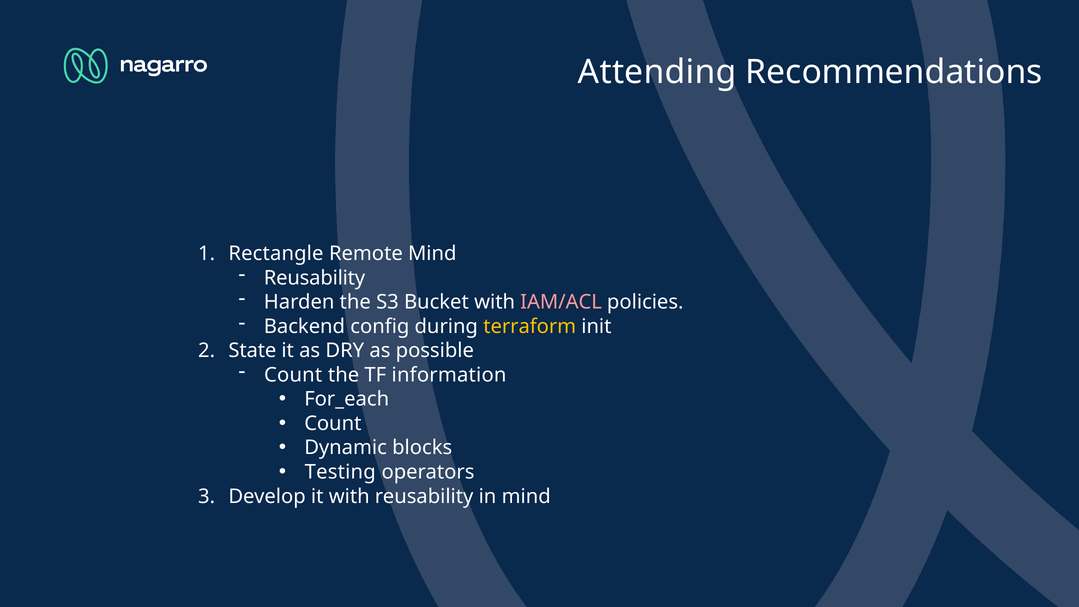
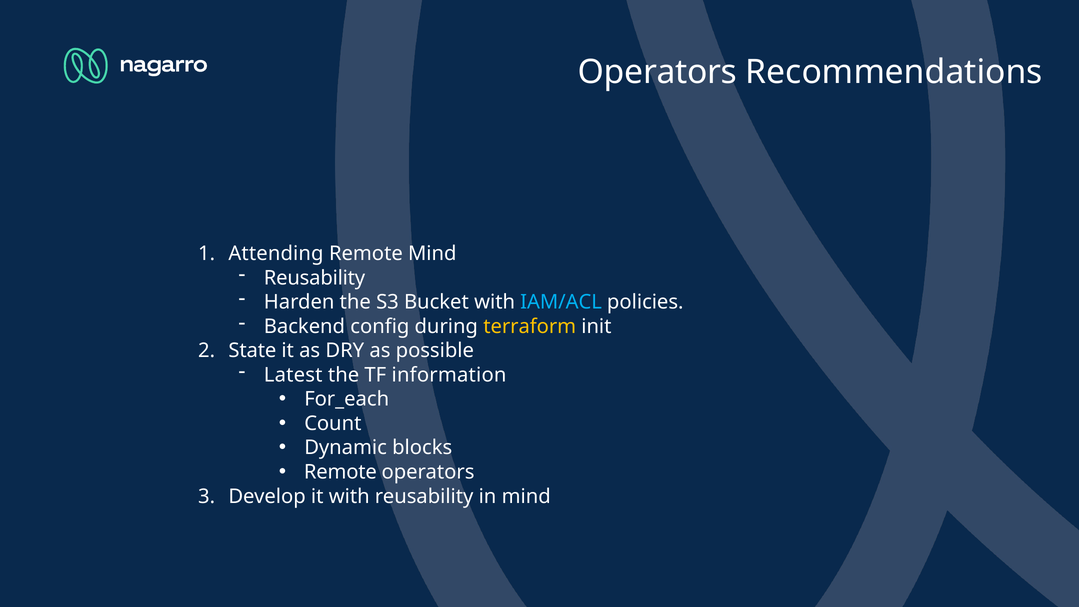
Attending at (657, 72): Attending -> Operators
Rectangle: Rectangle -> Attending
IAM/ACL colour: pink -> light blue
Count at (293, 375): Count -> Latest
Testing at (340, 472): Testing -> Remote
